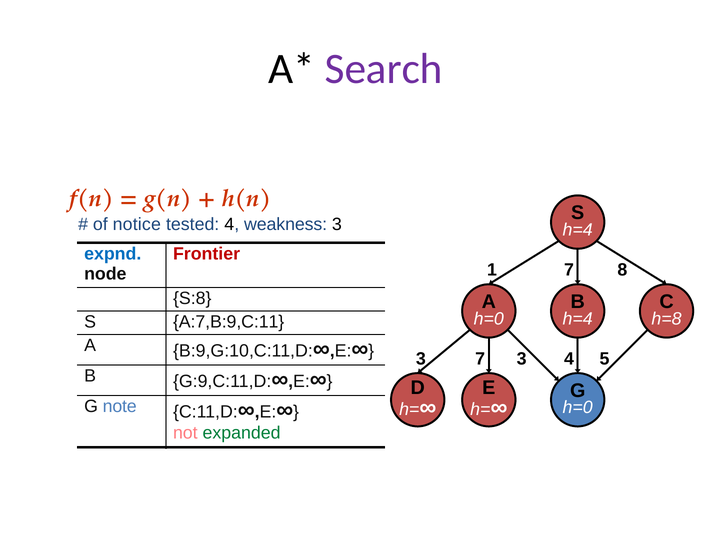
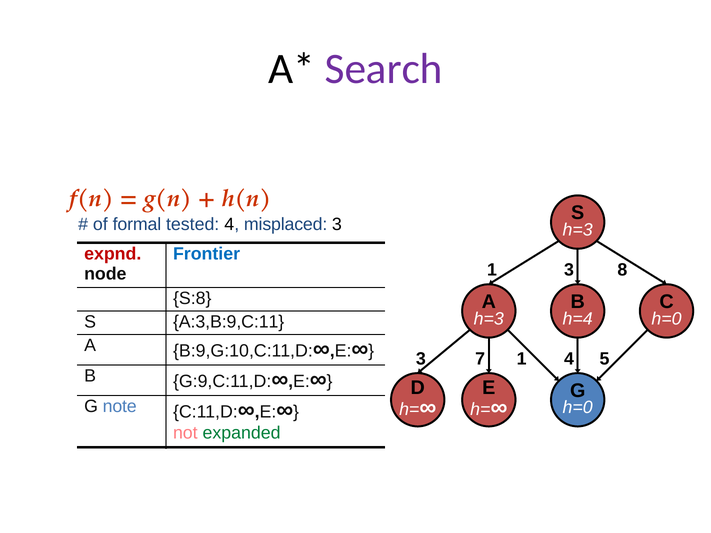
notice: notice -> formal
weakness: weakness -> misplaced
h=4 at (578, 230): h=4 -> h=3
expnd colour: blue -> red
Frontier colour: red -> blue
1 7: 7 -> 3
h=0 at (489, 319): h=0 -> h=3
h=8 at (667, 319): h=8 -> h=0
A:7,B:9,C:11: A:7,B:9,C:11 -> A:3,B:9,C:11
3 at (522, 359): 3 -> 1
